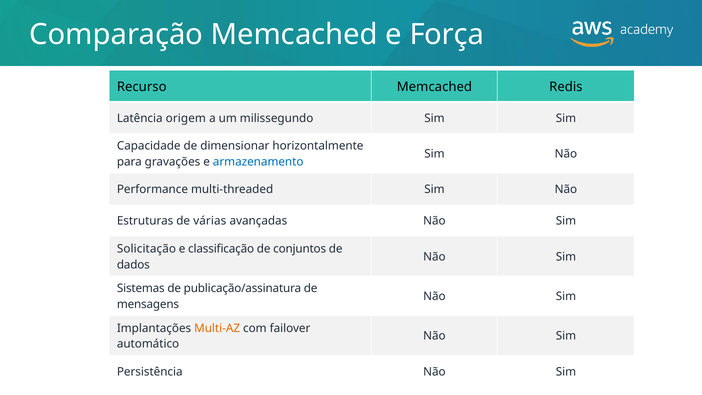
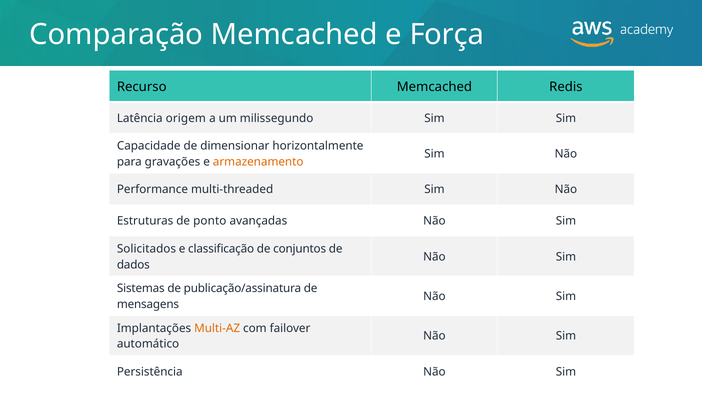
armazenamento colour: blue -> orange
várias: várias -> ponto
Solicitação: Solicitação -> Solicitados
